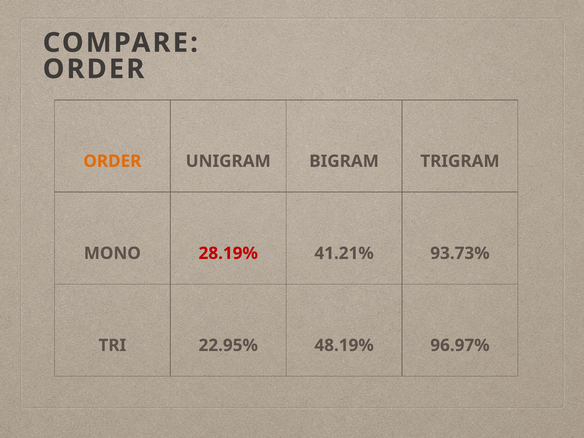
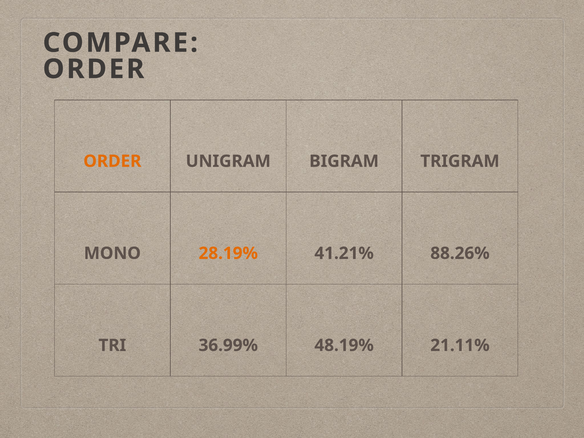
28.19% colour: red -> orange
93.73%: 93.73% -> 88.26%
22.95%: 22.95% -> 36.99%
96.97%: 96.97% -> 21.11%
